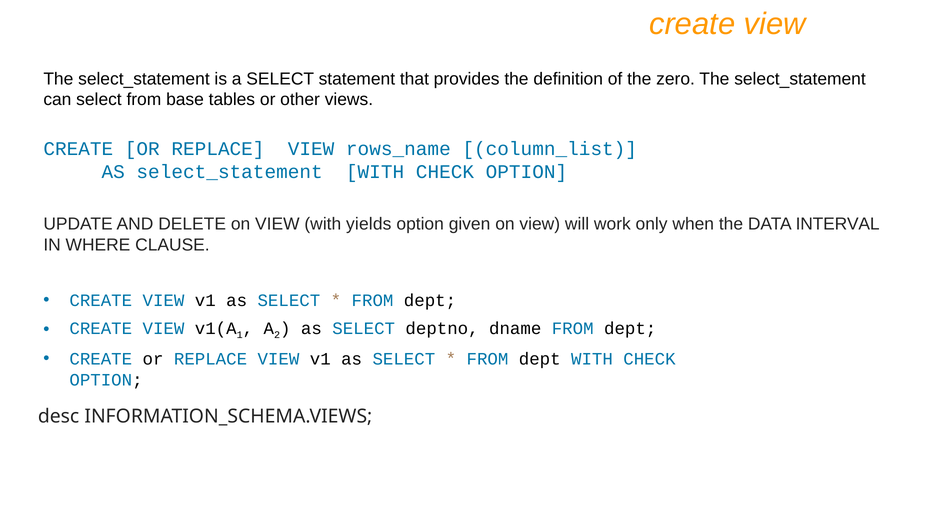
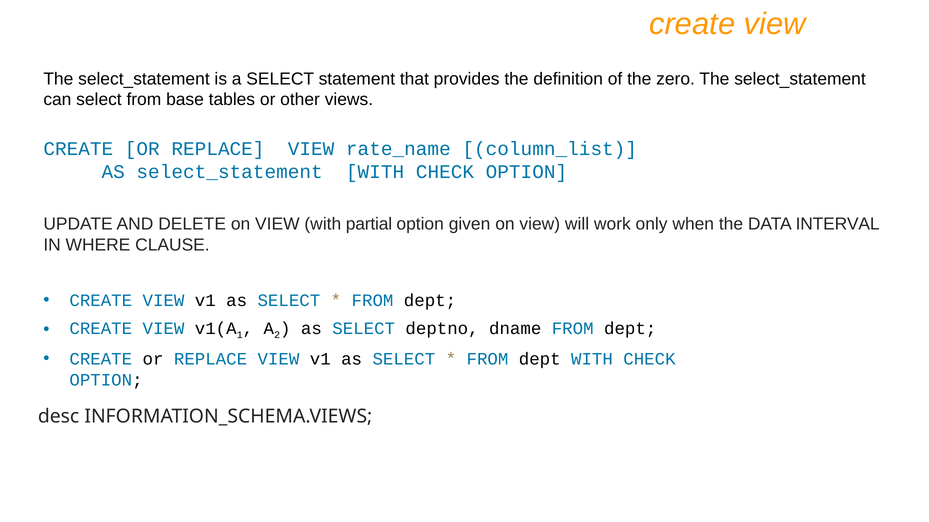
rows_name: rows_name -> rate_name
yields: yields -> partial
